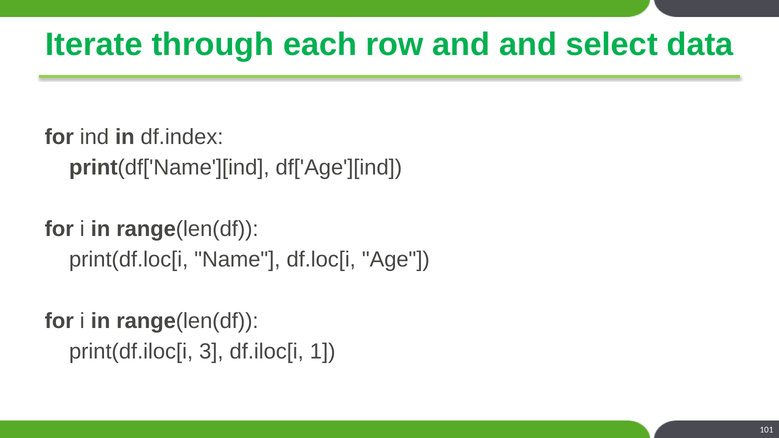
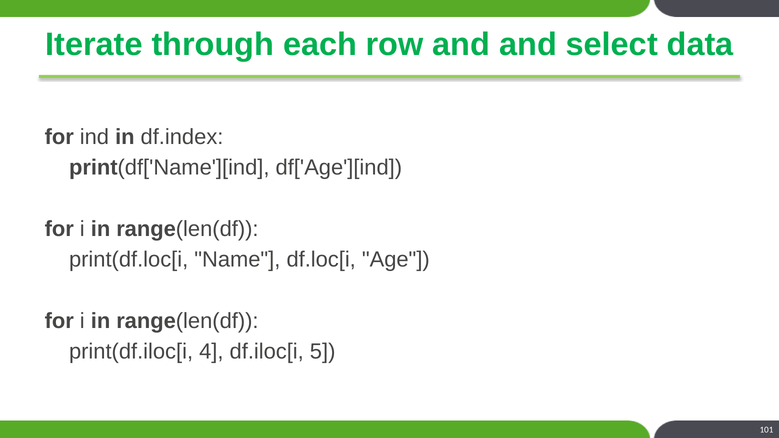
3: 3 -> 4
1: 1 -> 5
